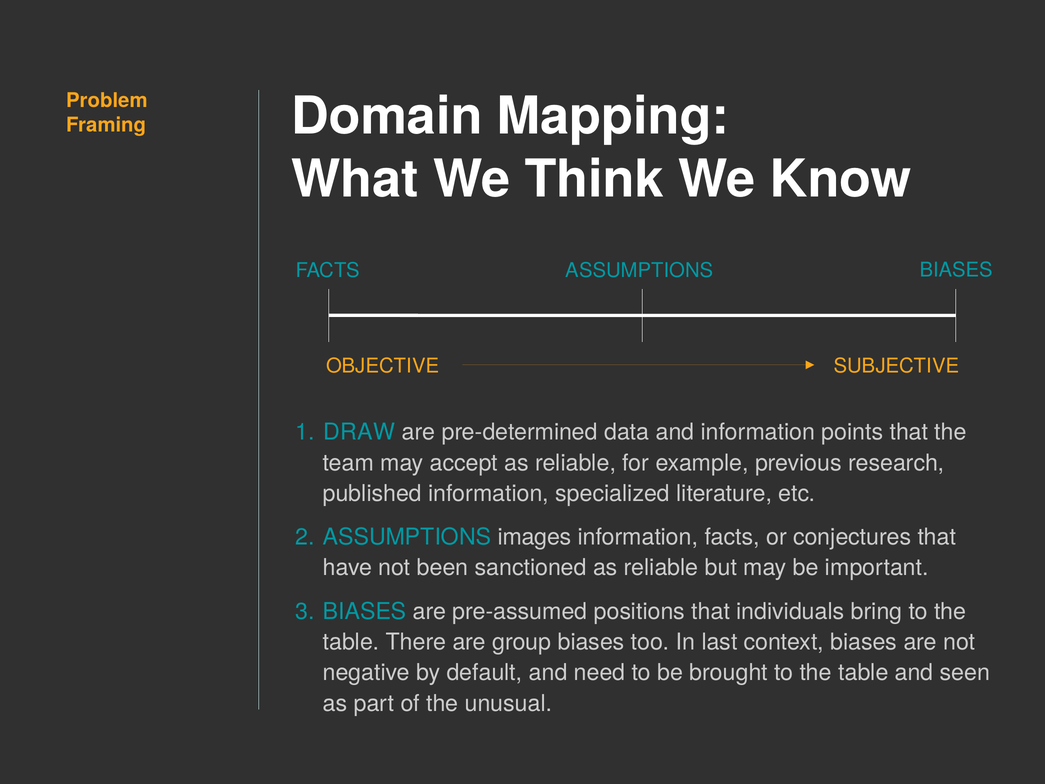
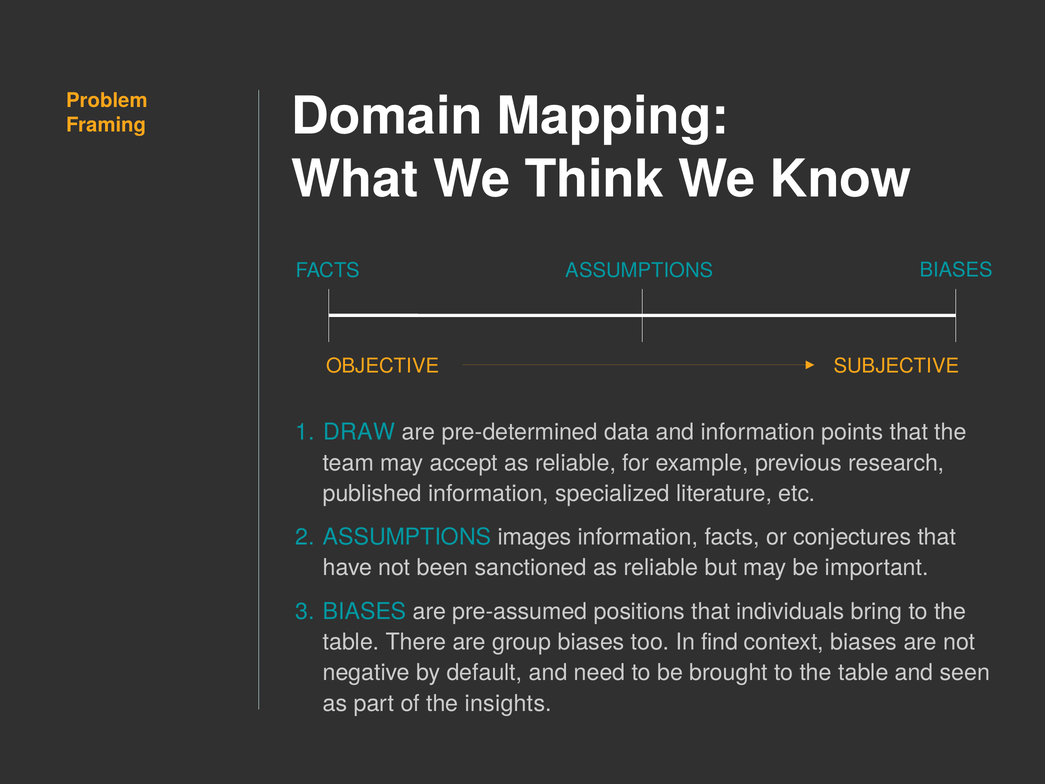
last: last -> find
unusual: unusual -> insights
